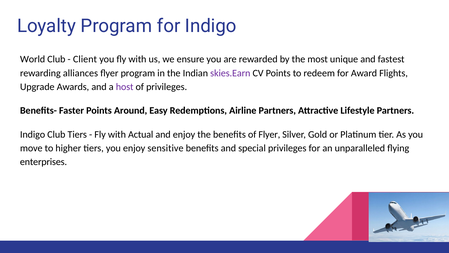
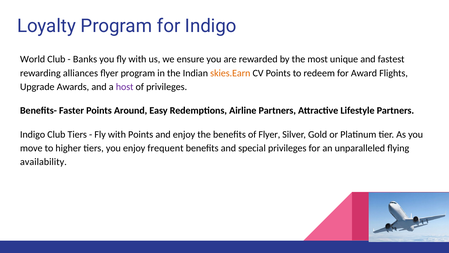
Client: Client -> Banks
skies.Earn colour: purple -> orange
with Actual: Actual -> Points
sensitive: sensitive -> frequent
enterprises: enterprises -> availability
